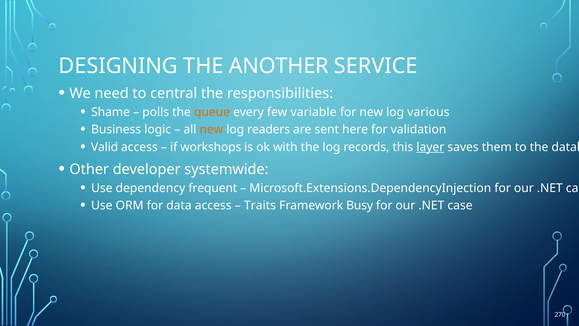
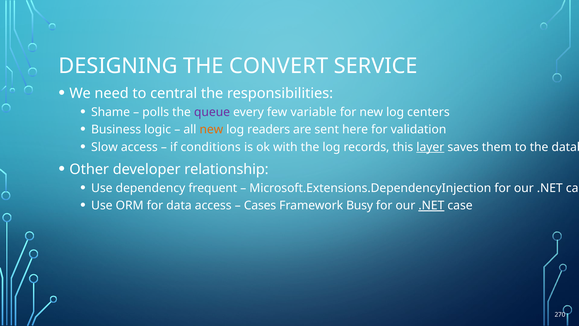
ANOTHER: ANOTHER -> CONVERT
queue colour: orange -> purple
various: various -> centers
Valid: Valid -> Slow
workshops: workshops -> conditions
systemwide: systemwide -> relationship
Traits: Traits -> Cases
.NET at (431, 205) underline: none -> present
